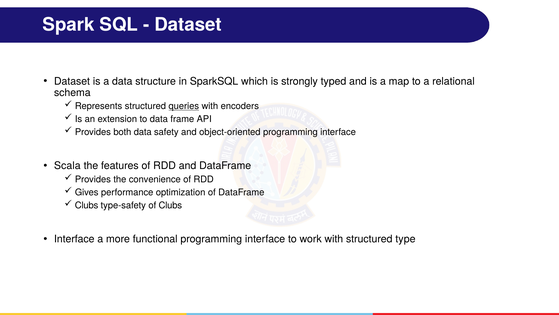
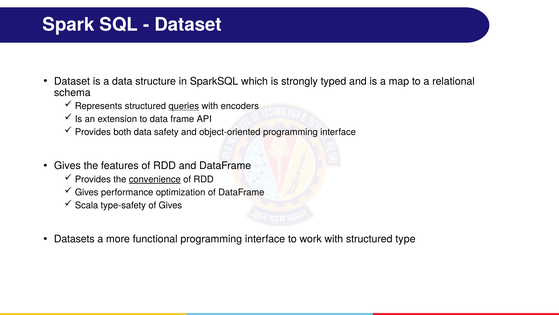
Scala at (67, 165): Scala -> Gives
convenience underline: none -> present
Clubs at (87, 205): Clubs -> Scala
of Clubs: Clubs -> Gives
Interface at (74, 239): Interface -> Datasets
